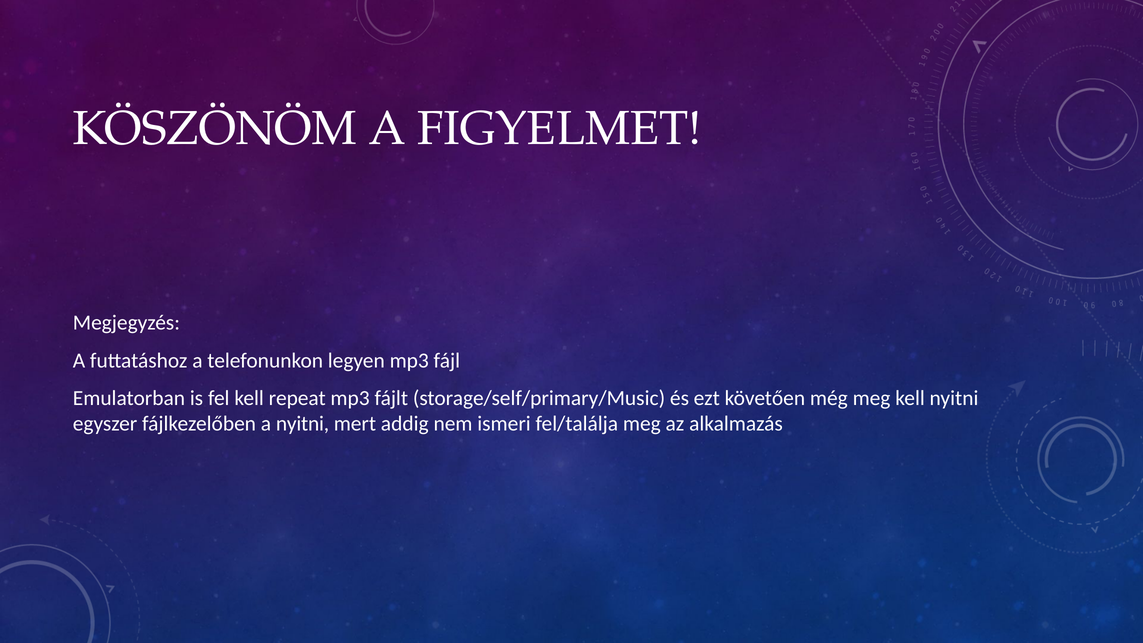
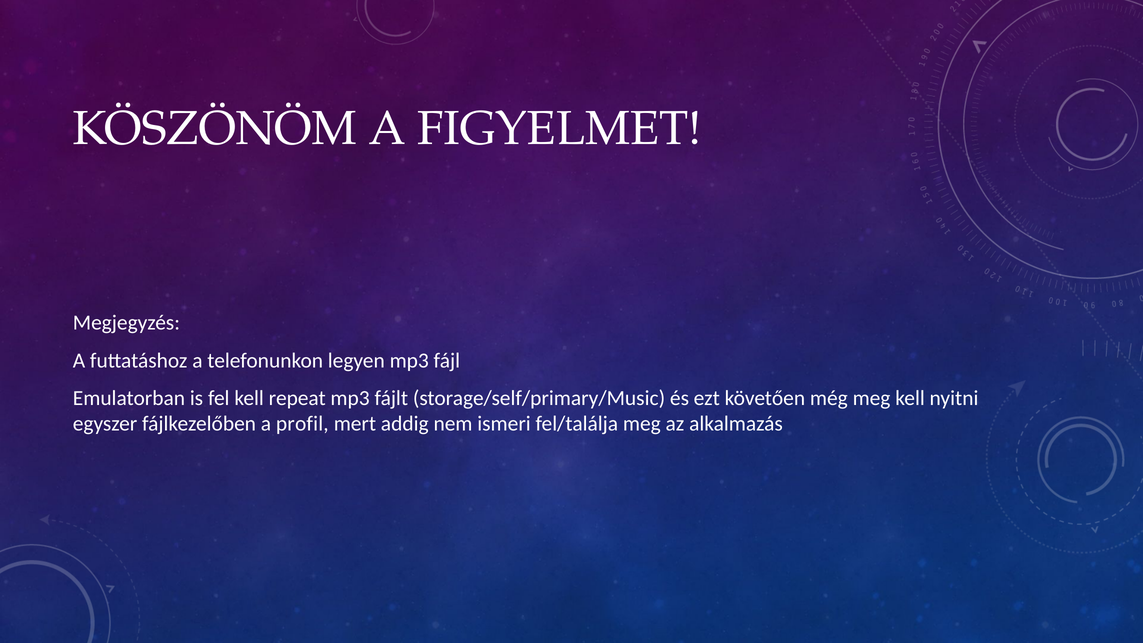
a nyitni: nyitni -> profil
